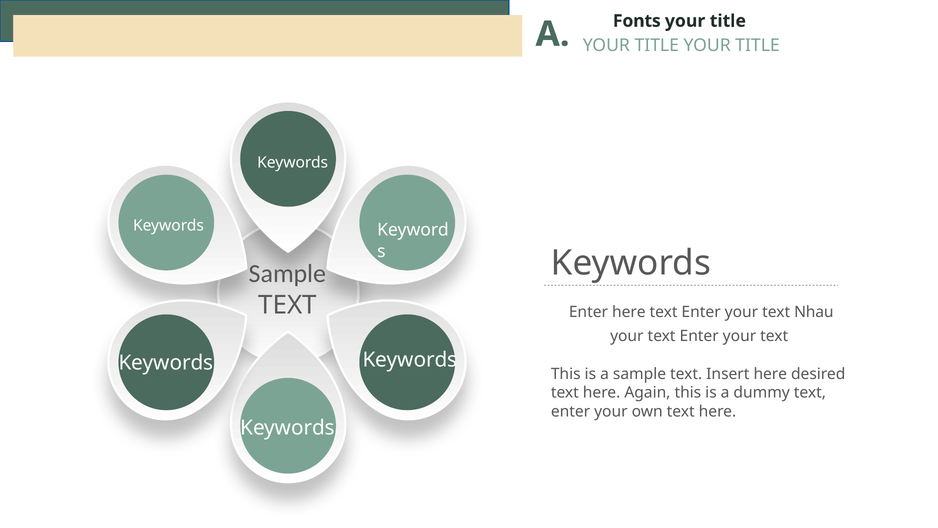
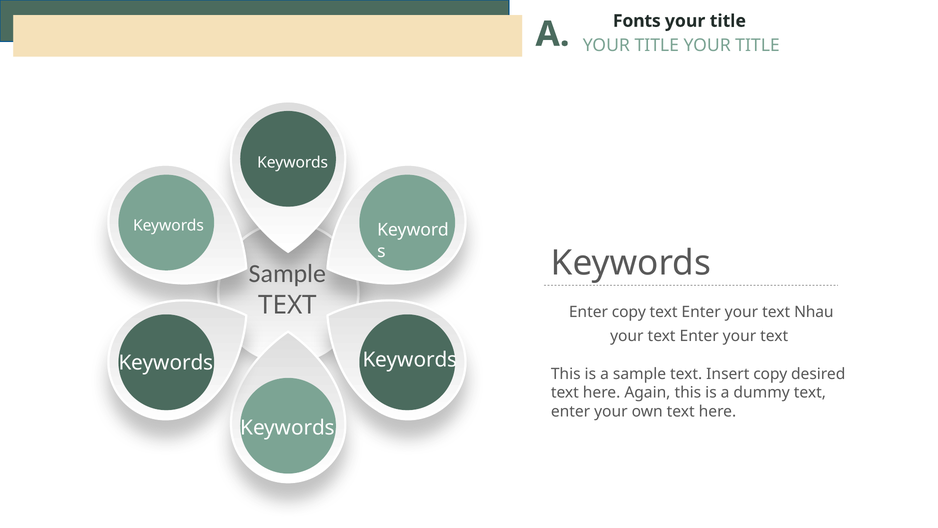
Enter here: here -> copy
Insert here: here -> copy
